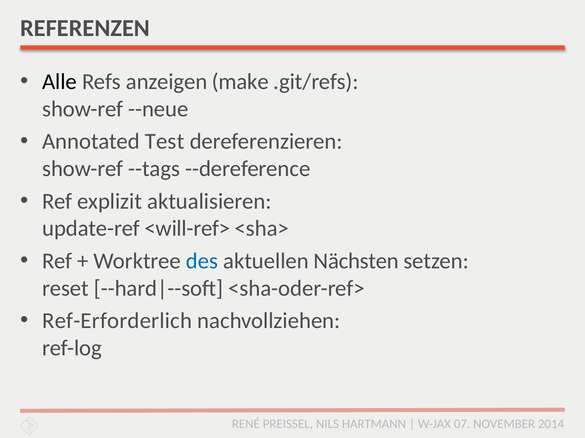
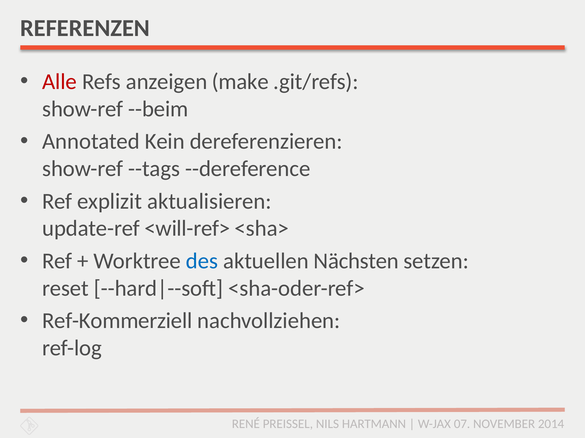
Alle colour: black -> red
--neue: --neue -> --beim
Test: Test -> Kein
Ref-Erforderlich: Ref-Erforderlich -> Ref-Kommerziell
